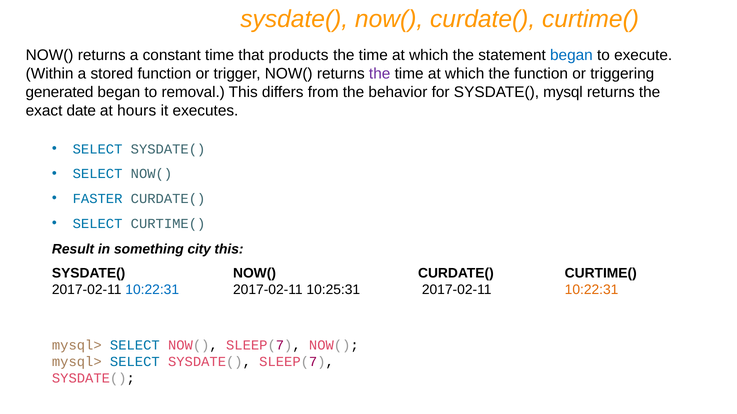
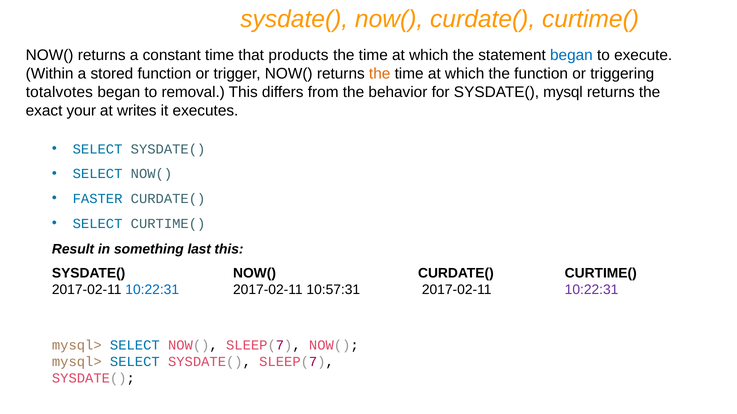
the at (380, 74) colour: purple -> orange
generated: generated -> totalvotes
date: date -> your
hours: hours -> writes
city: city -> last
10:25:31: 10:25:31 -> 10:57:31
10:22:31 at (592, 290) colour: orange -> purple
